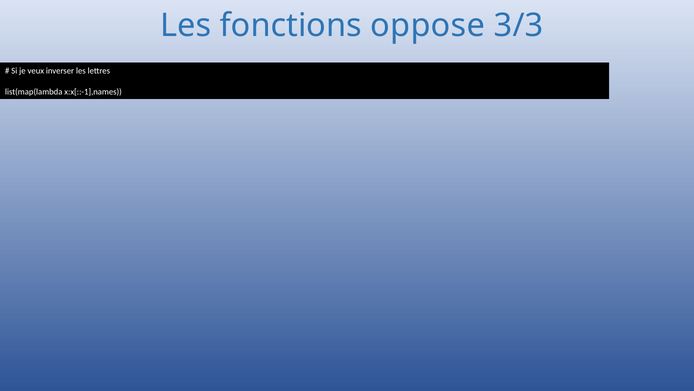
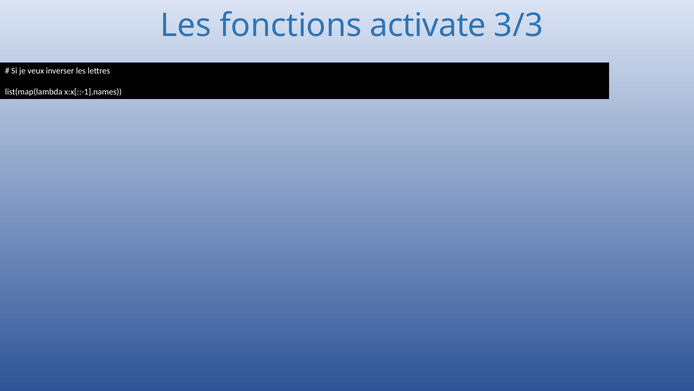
oppose: oppose -> activate
